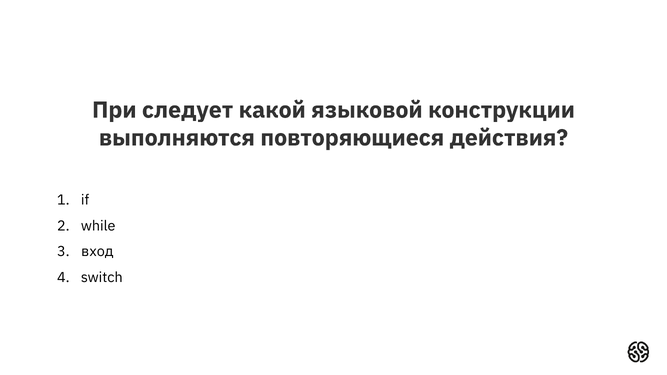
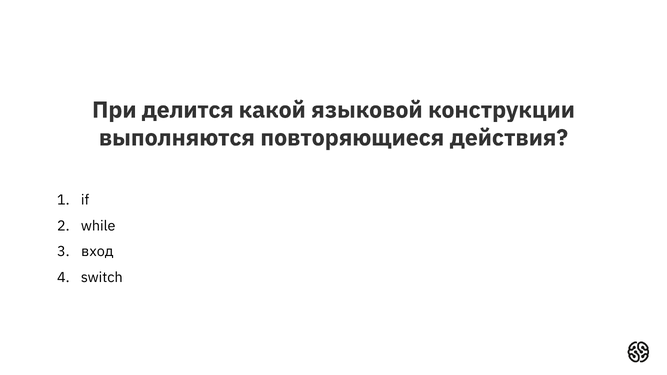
следует: следует -> делится
